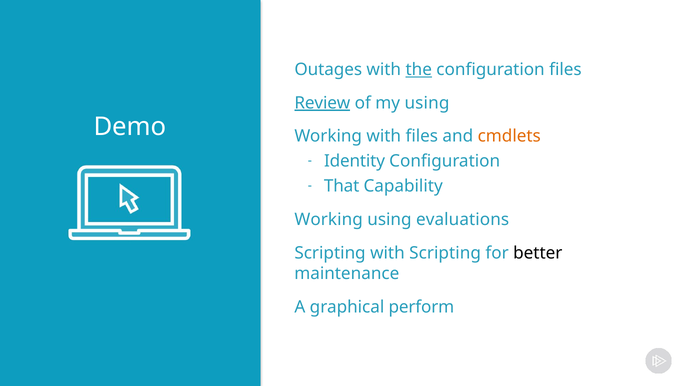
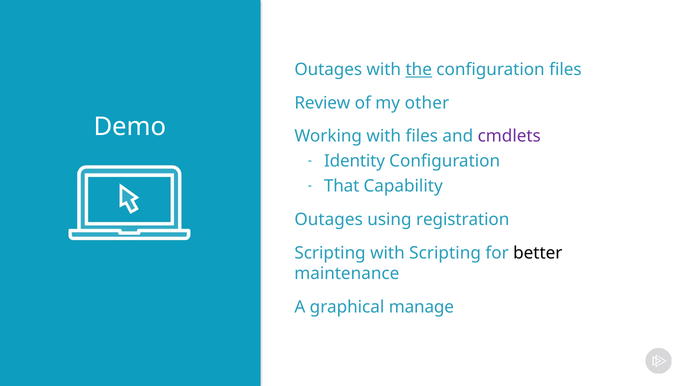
Review underline: present -> none
my using: using -> other
cmdlets colour: orange -> purple
Working at (329, 219): Working -> Outages
evaluations: evaluations -> registration
perform: perform -> manage
